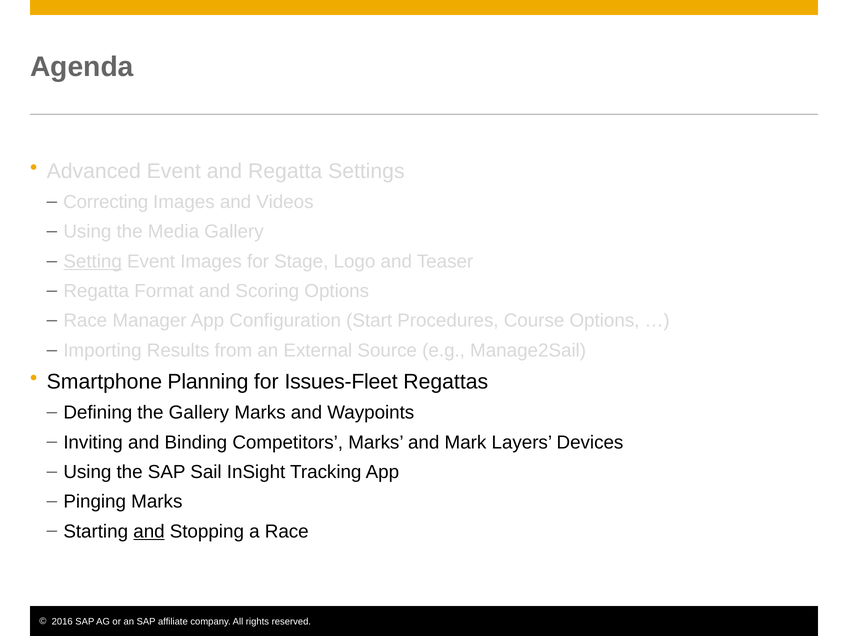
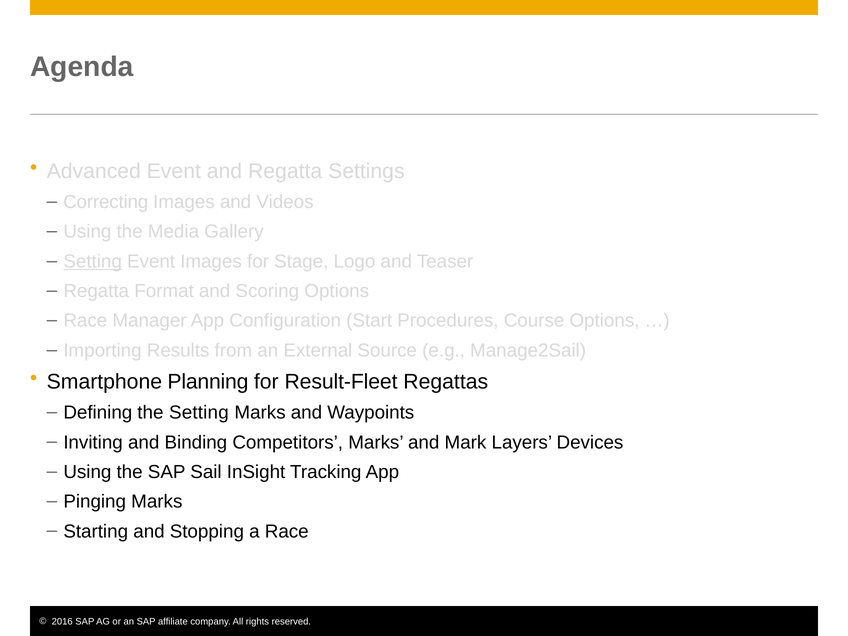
Issues-Fleet: Issues-Fleet -> Result-Fleet
the Gallery: Gallery -> Setting
and at (149, 531) underline: present -> none
